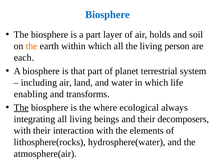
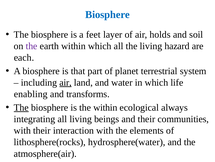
a part: part -> feet
the at (32, 46) colour: orange -> purple
person: person -> hazard
air at (66, 82) underline: none -> present
the where: where -> within
decomposers: decomposers -> communities
